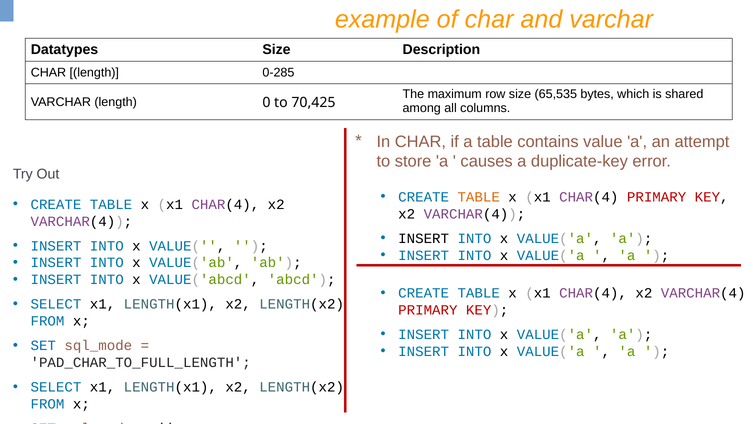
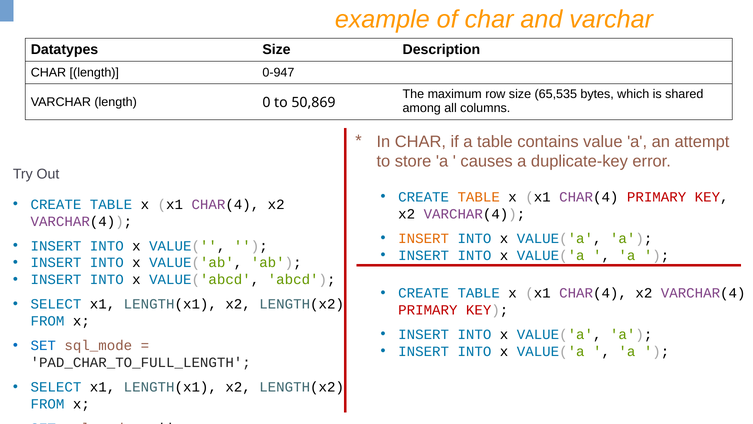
0-285: 0-285 -> 0-947
70,425: 70,425 -> 50,869
INSERT at (424, 238) colour: black -> orange
